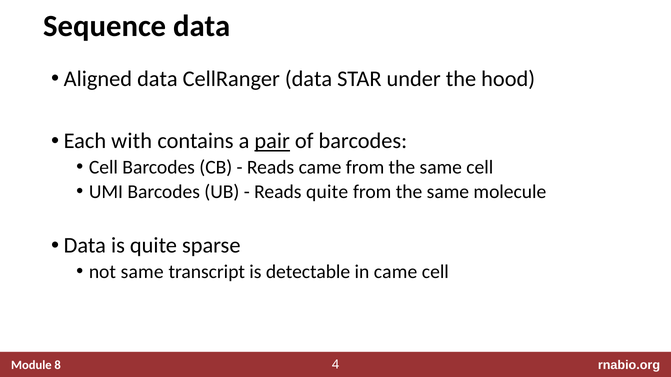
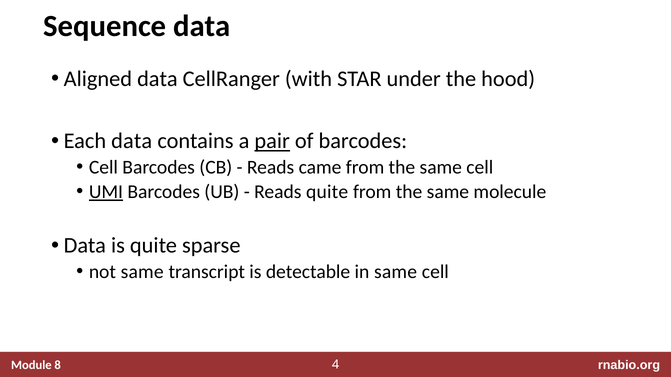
CellRanger data: data -> with
Each with: with -> data
UMI underline: none -> present
in came: came -> same
